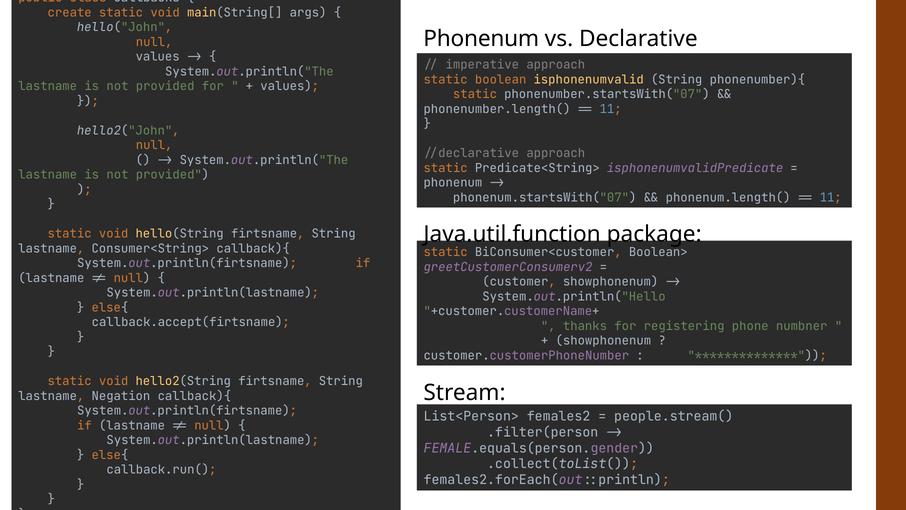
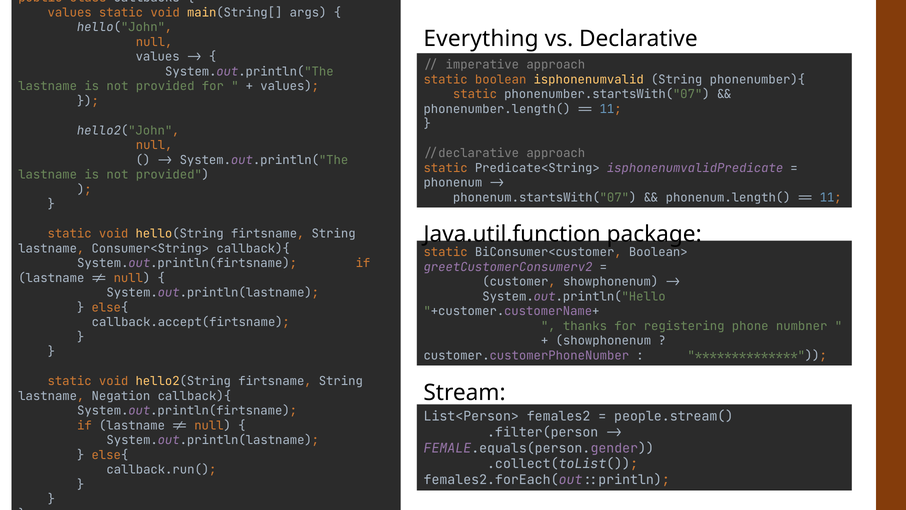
create at (70, 12): create -> values
Phonenum at (481, 39): Phonenum -> Everything
